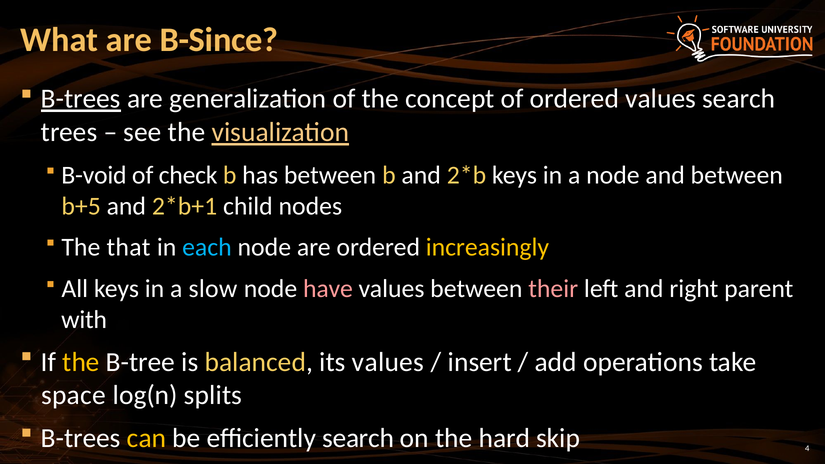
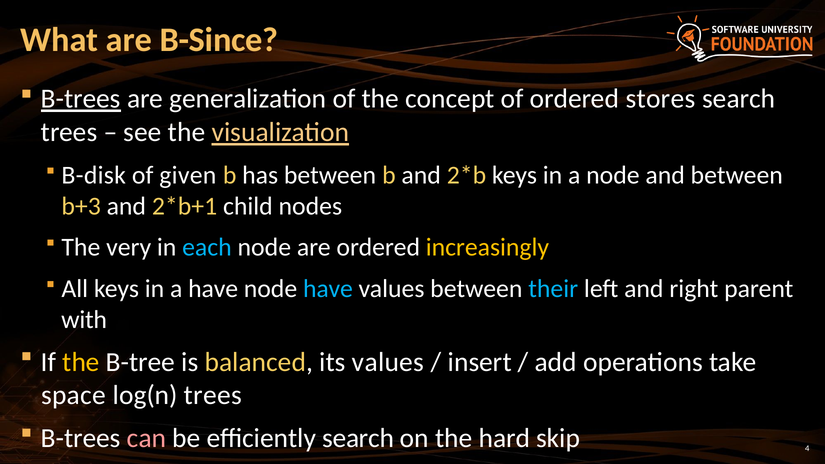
ordered values: values -> stores
B-void: B-void -> B-disk
check: check -> given
b+5: b+5 -> b+3
that: that -> very
a slow: slow -> have
have at (328, 289) colour: pink -> light blue
their colour: pink -> light blue
log(n splits: splits -> trees
can colour: yellow -> pink
